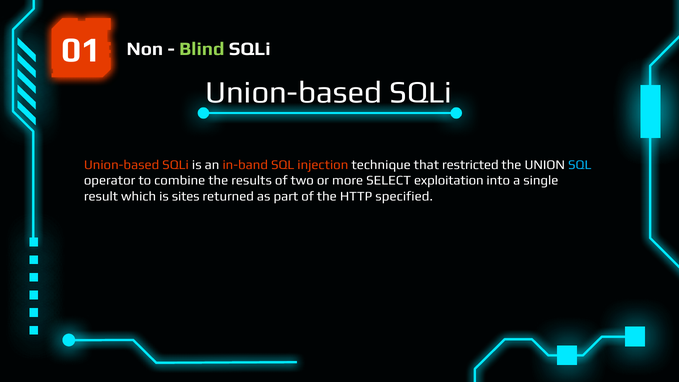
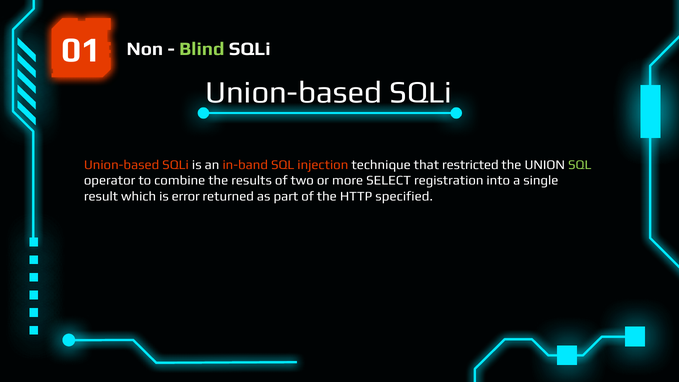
SQL at (580, 165) colour: light blue -> light green
exploitation: exploitation -> registration
sites: sites -> error
